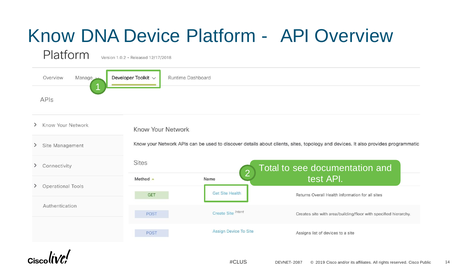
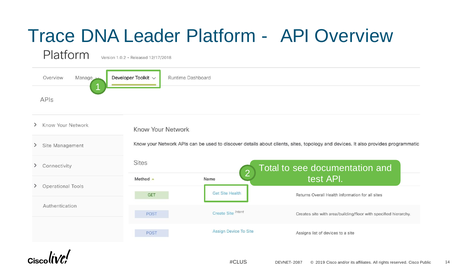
Know: Know -> Trace
Device: Device -> Leader
